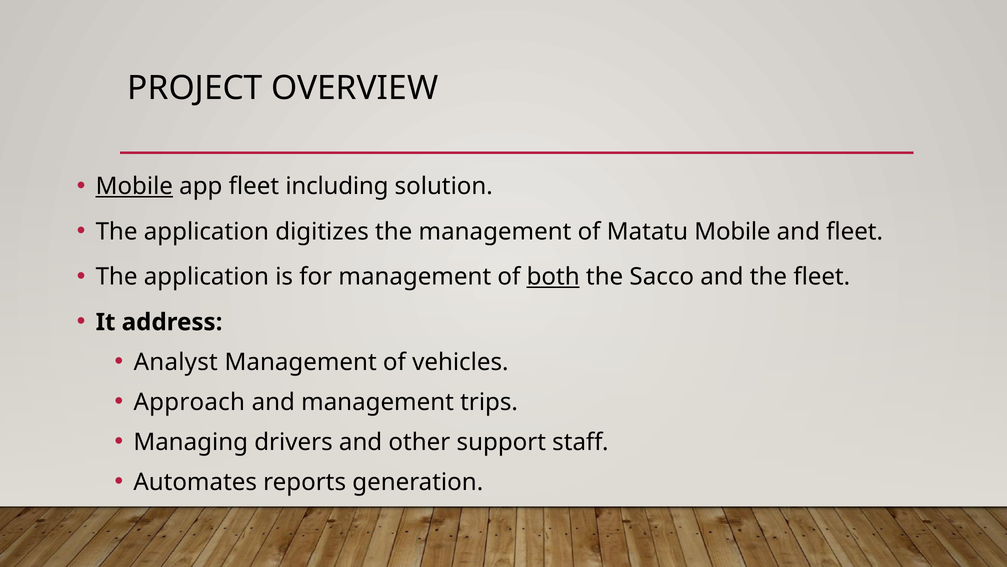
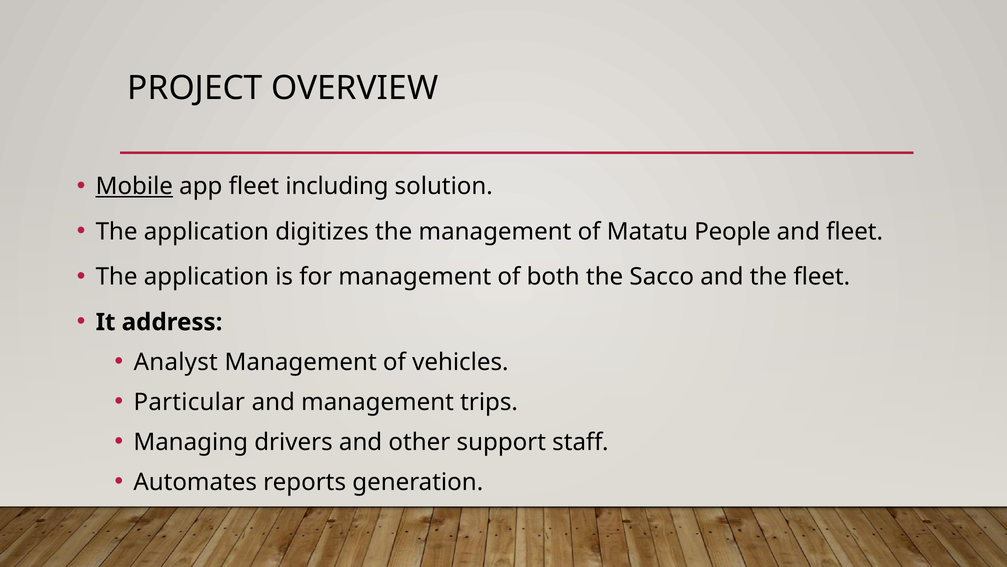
Matatu Mobile: Mobile -> People
both underline: present -> none
Approach: Approach -> Particular
